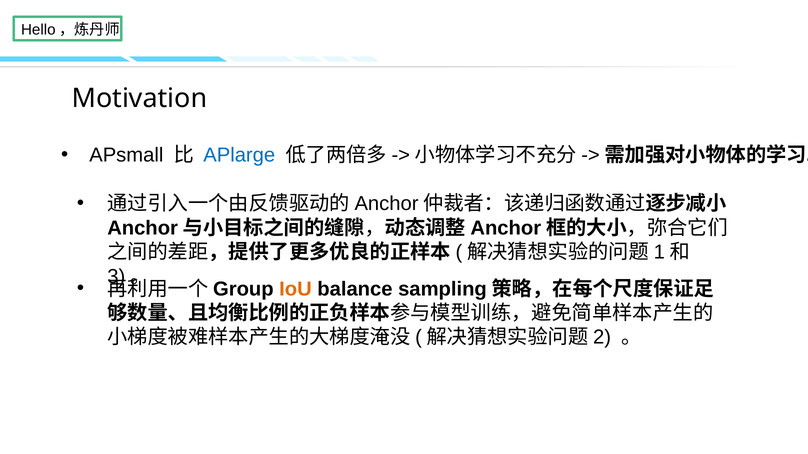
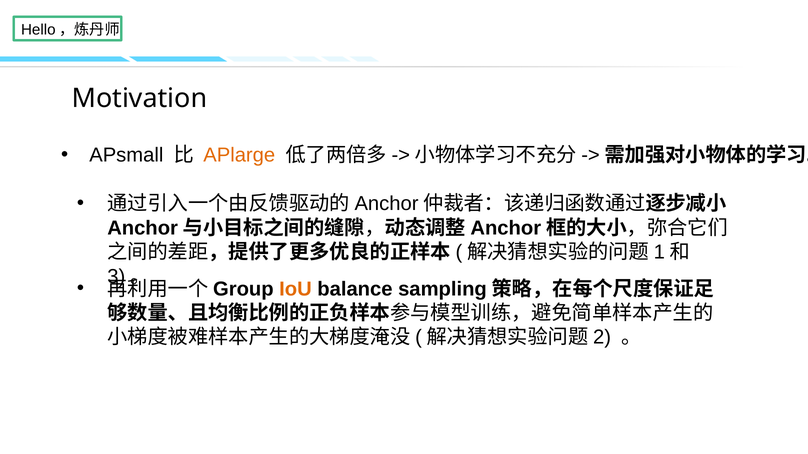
APlarge colour: blue -> orange
